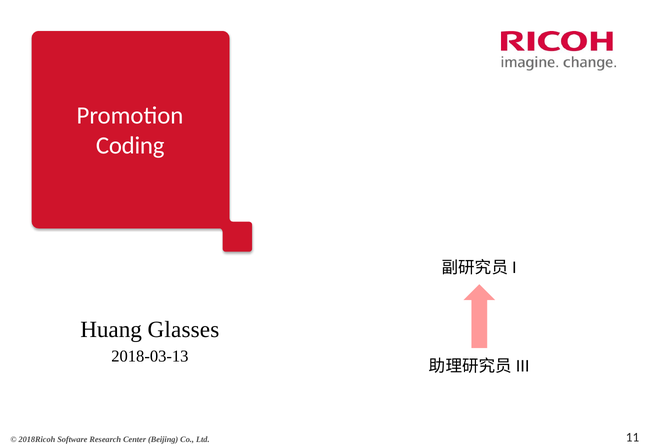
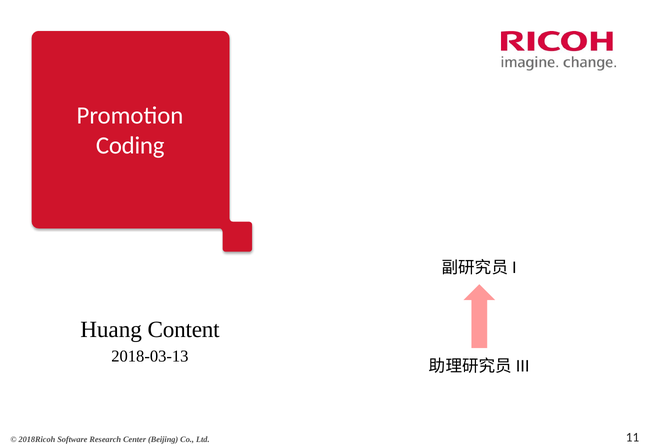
Glasses: Glasses -> Content
